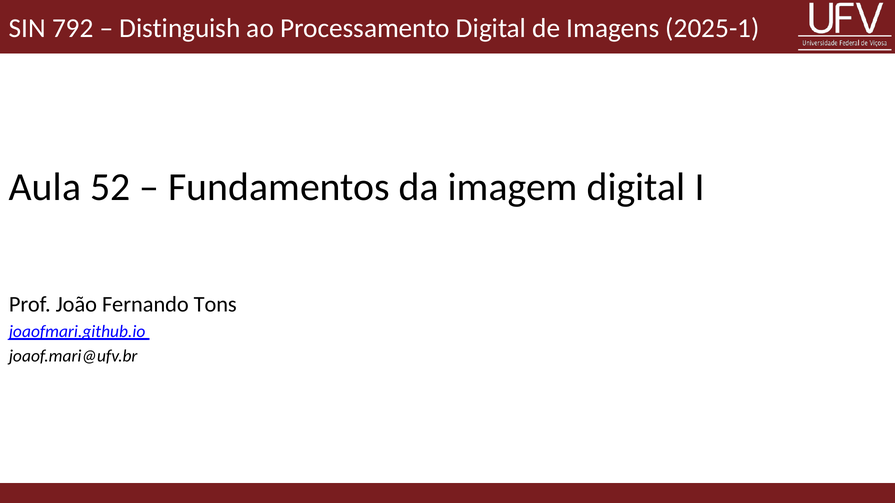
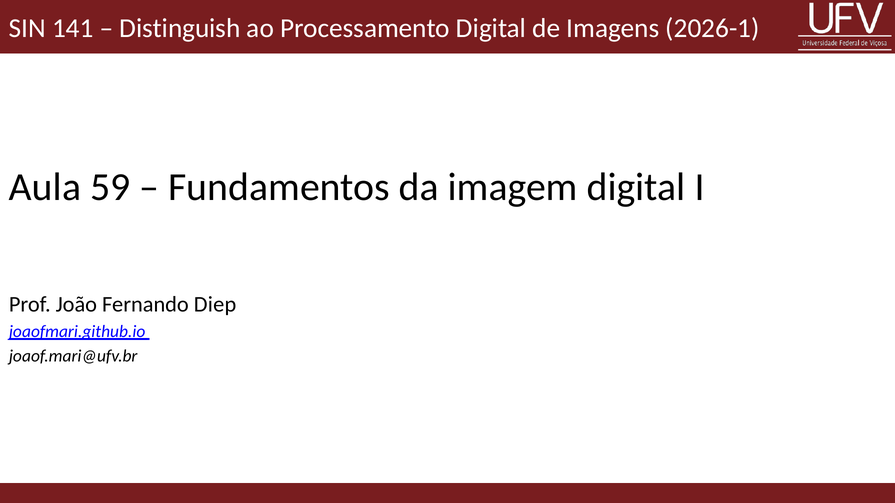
792: 792 -> 141
2025-1: 2025-1 -> 2026-1
52: 52 -> 59
Tons: Tons -> Diep
